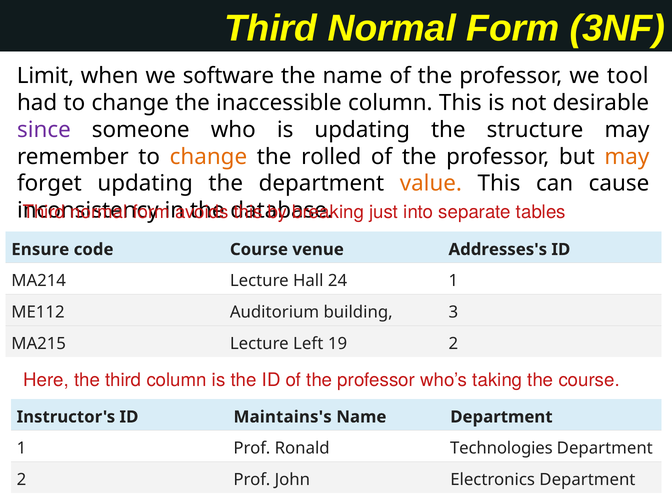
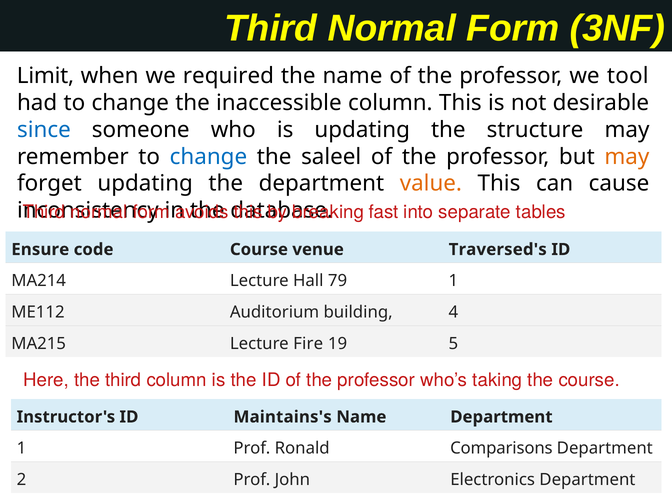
software: software -> required
since colour: purple -> blue
change at (208, 157) colour: orange -> blue
rolled: rolled -> saleel
just: just -> fast
Addresses's: Addresses's -> Traversed's
24: 24 -> 79
3: 3 -> 4
Left: Left -> Fire
19 2: 2 -> 5
Technologies: Technologies -> Comparisons
